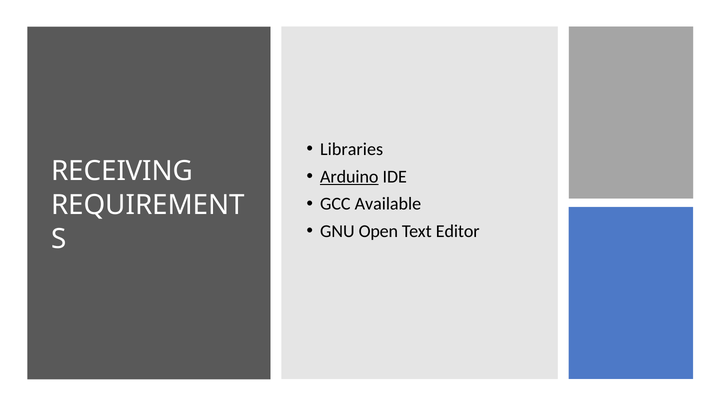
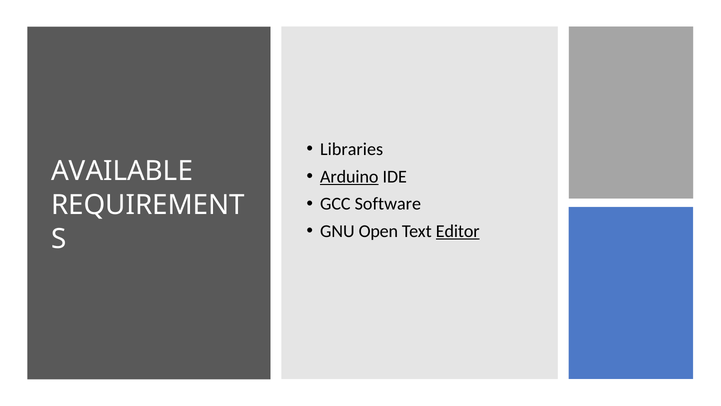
RECEIVING: RECEIVING -> AVAILABLE
Available: Available -> Software
Editor underline: none -> present
